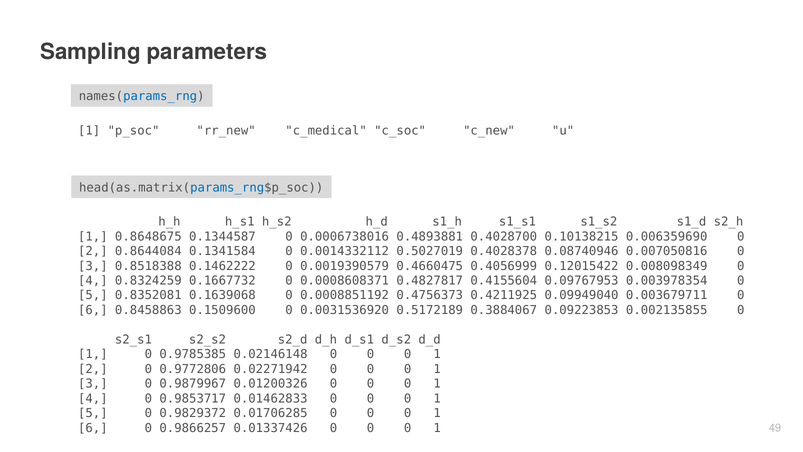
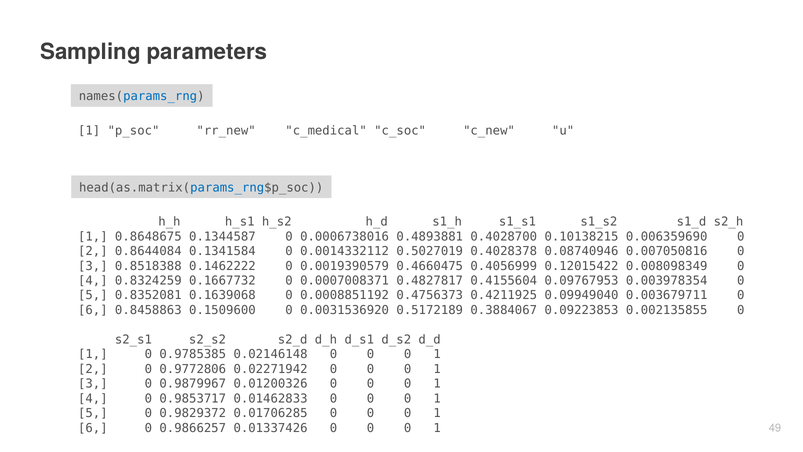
0.0008608371: 0.0008608371 -> 0.0007008371
